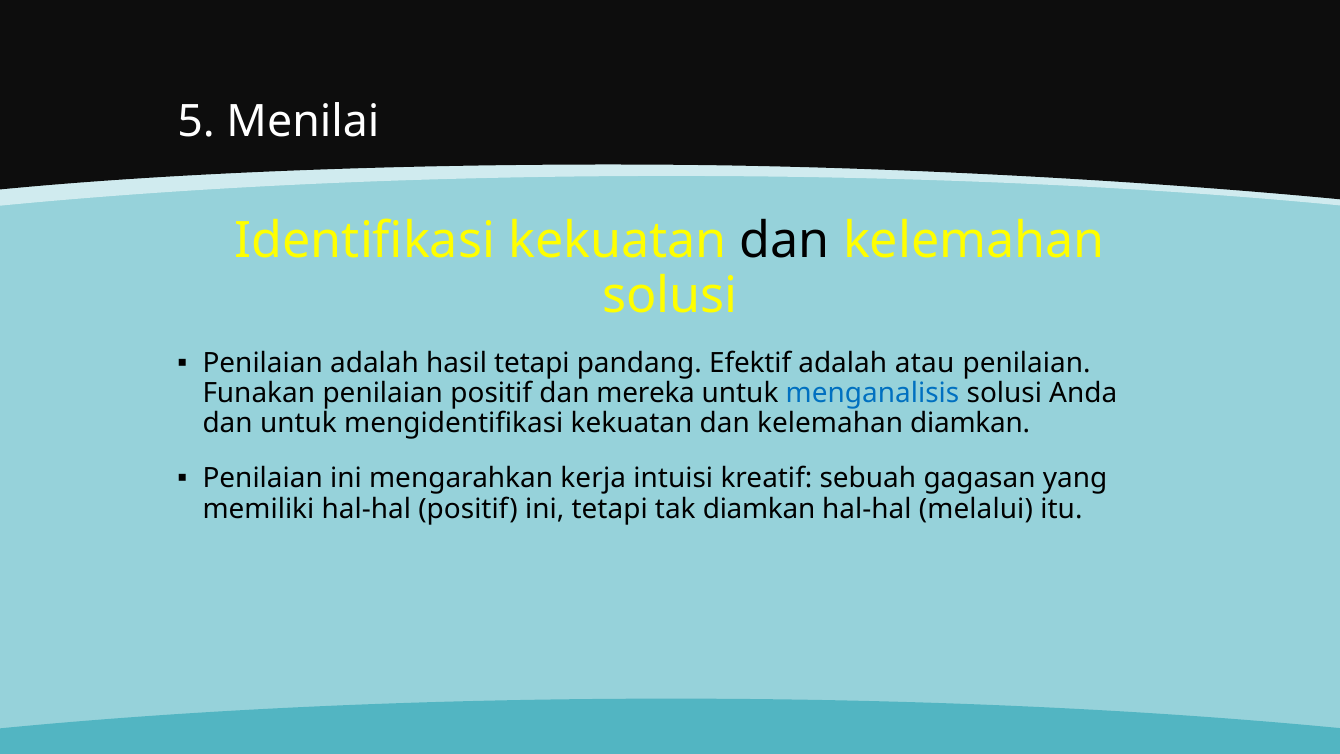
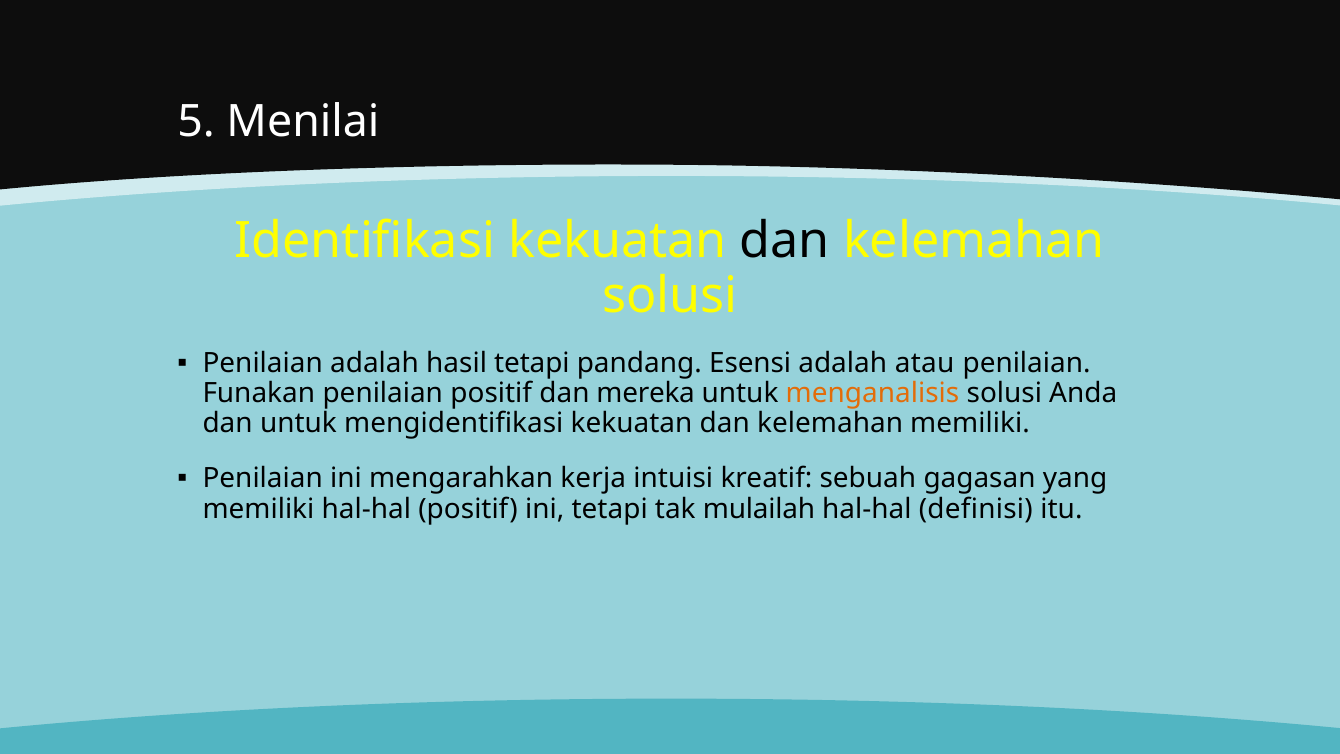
Efektif: Efektif -> Esensi
menganalisis colour: blue -> orange
kelemahan diamkan: diamkan -> memiliki
tak diamkan: diamkan -> mulailah
melalui: melalui -> definisi
